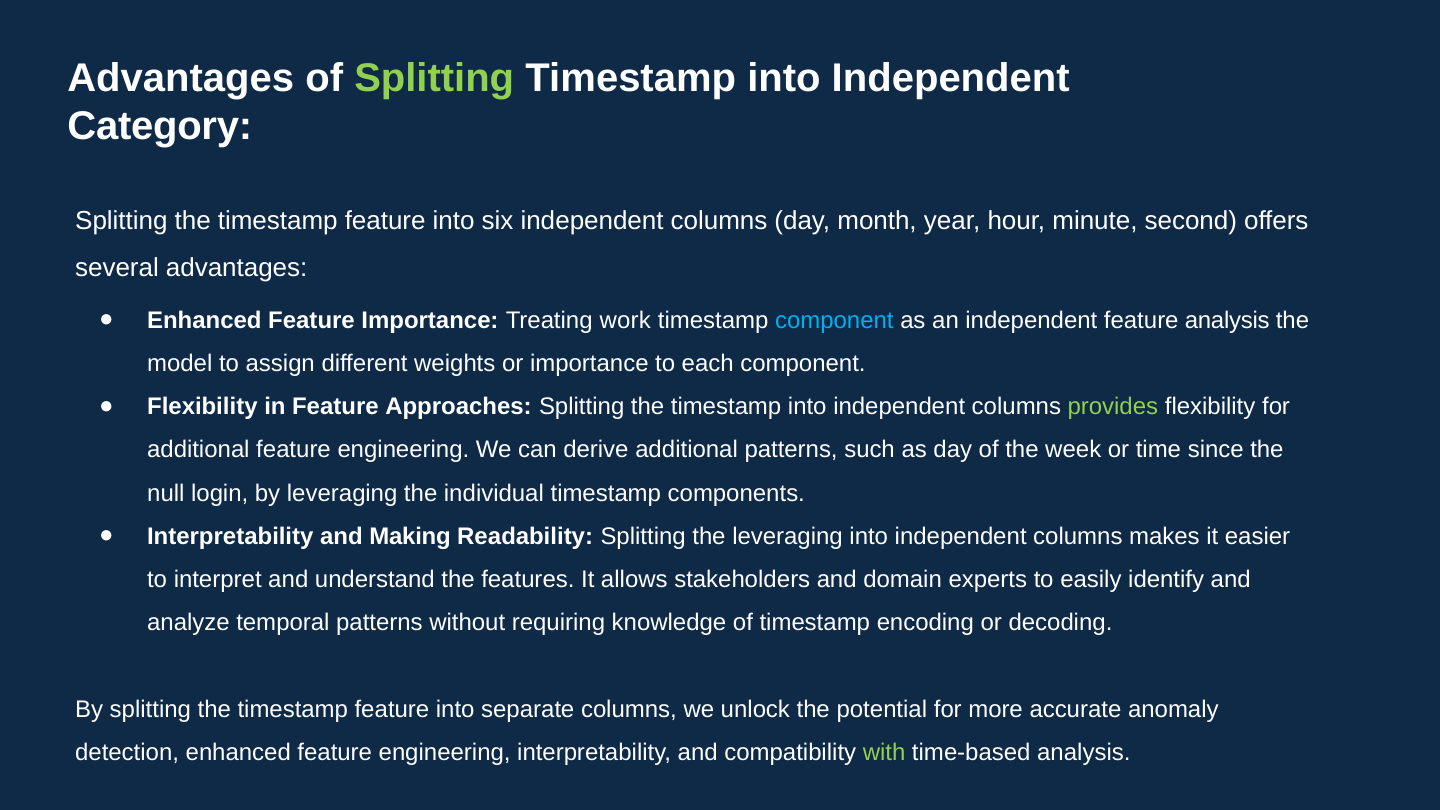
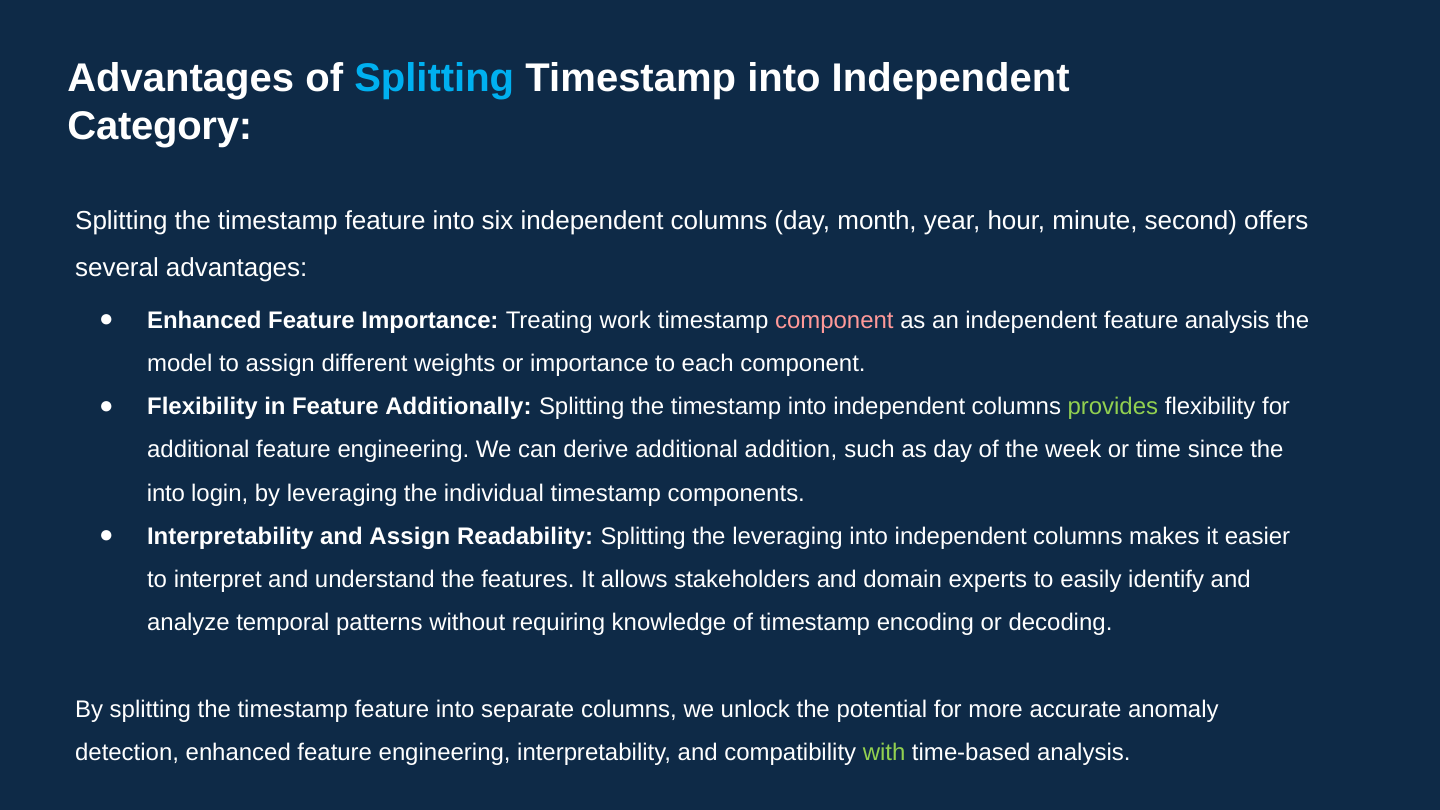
Splitting at (434, 79) colour: light green -> light blue
component at (834, 320) colour: light blue -> pink
Approaches: Approaches -> Additionally
additional patterns: patterns -> addition
null at (166, 493): null -> into
and Making: Making -> Assign
